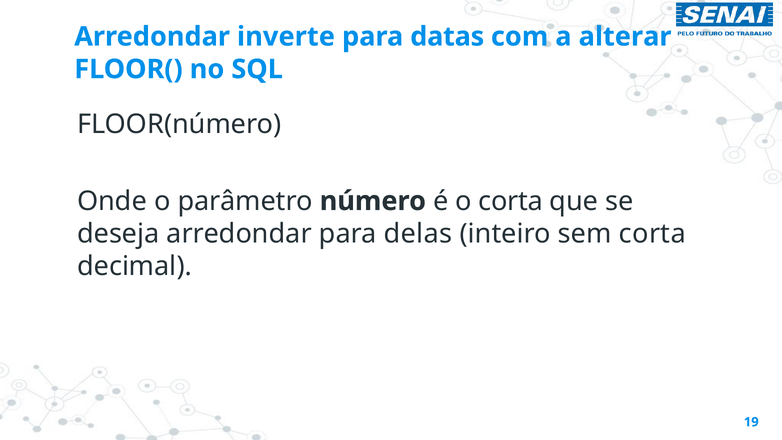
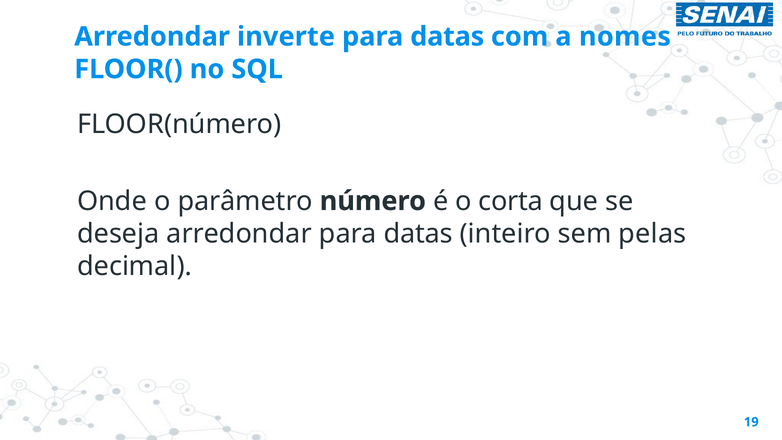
alterar: alterar -> nomes
arredondar para delas: delas -> datas
sem corta: corta -> pelas
